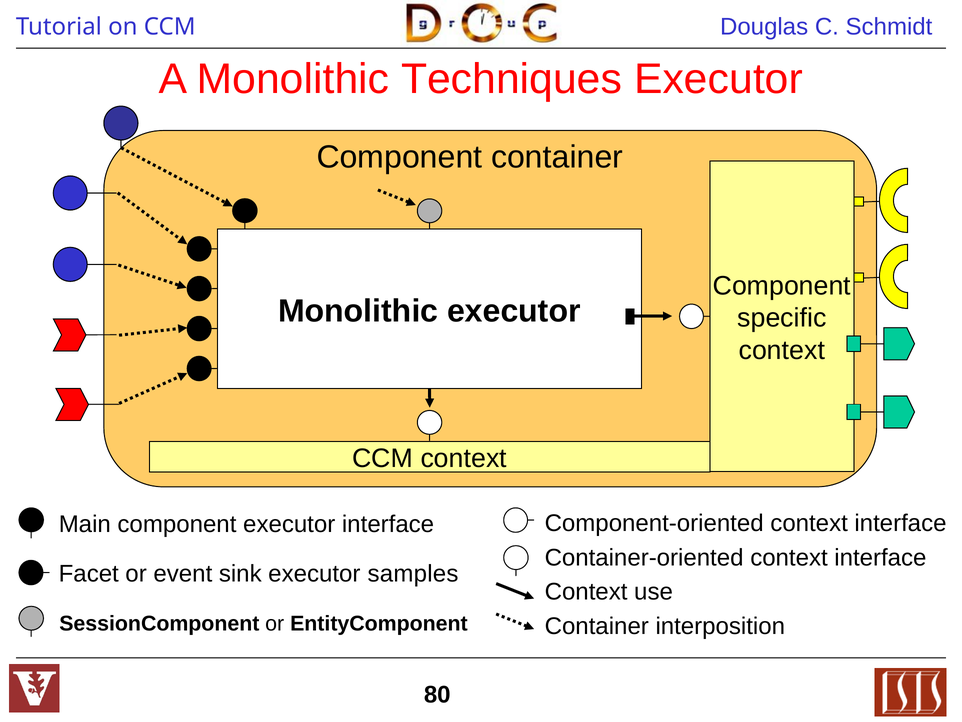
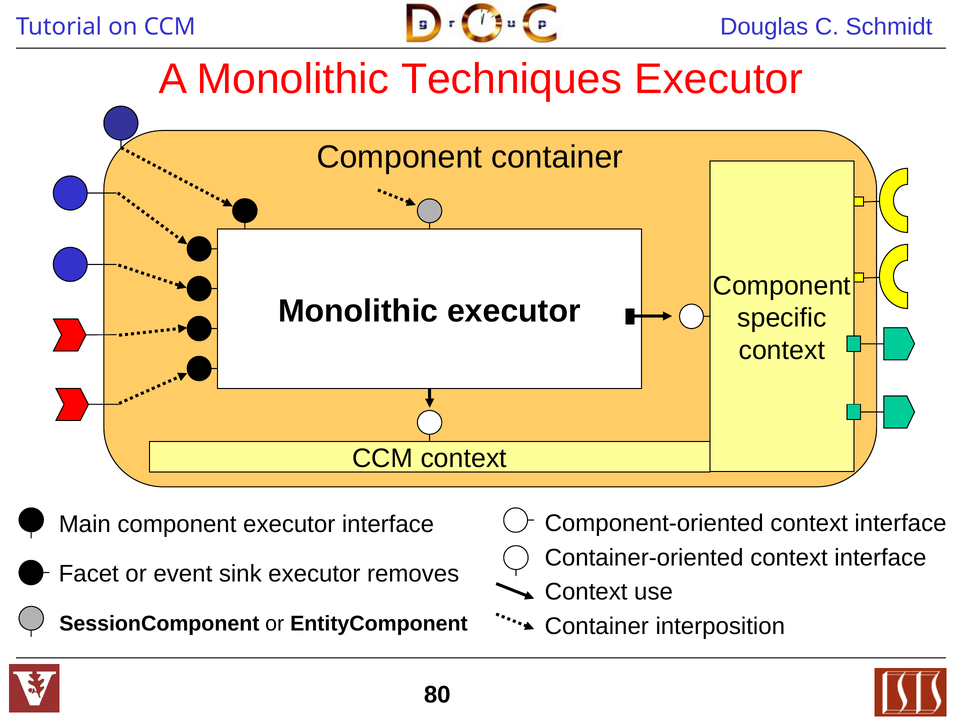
samples: samples -> removes
